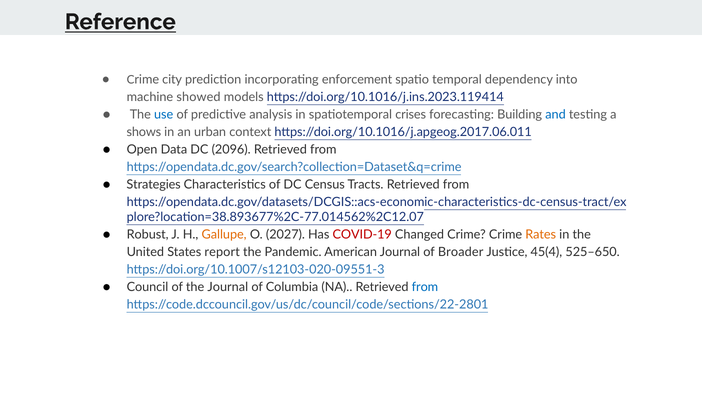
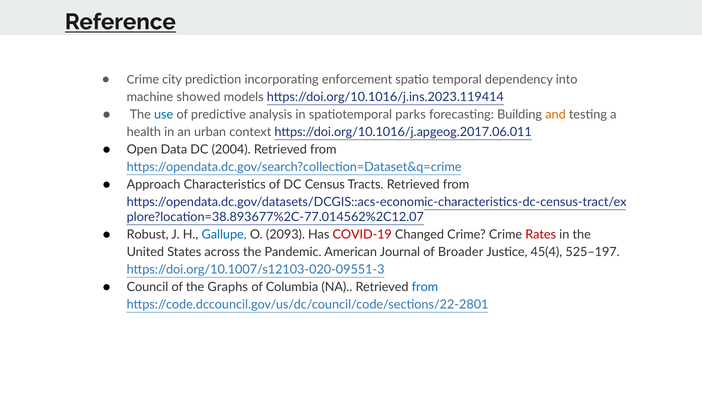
crises: crises -> parks
and colour: blue -> orange
shows: shows -> health
2096: 2096 -> 2004
Strategies: Strategies -> Approach
Gallupe colour: orange -> blue
2027: 2027 -> 2093
Rates colour: orange -> red
report: report -> across
525–650: 525–650 -> 525–197
the Journal: Journal -> Graphs
